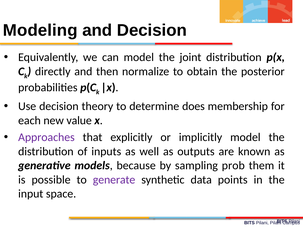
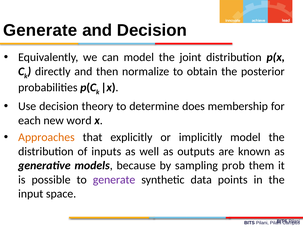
Modeling at (40, 30): Modeling -> Generate
value: value -> word
Approaches colour: purple -> orange
